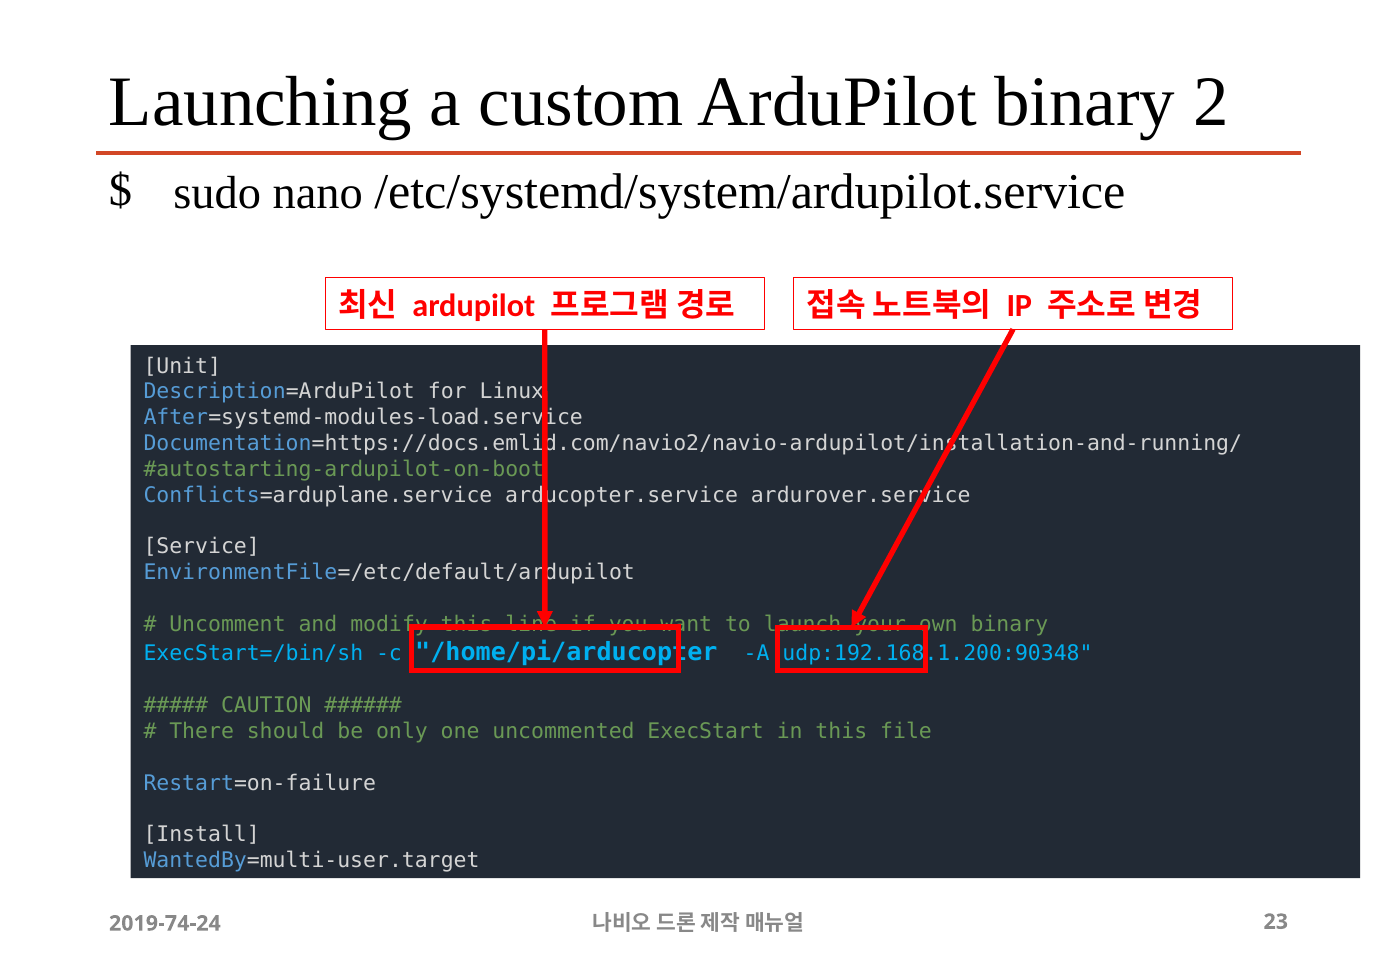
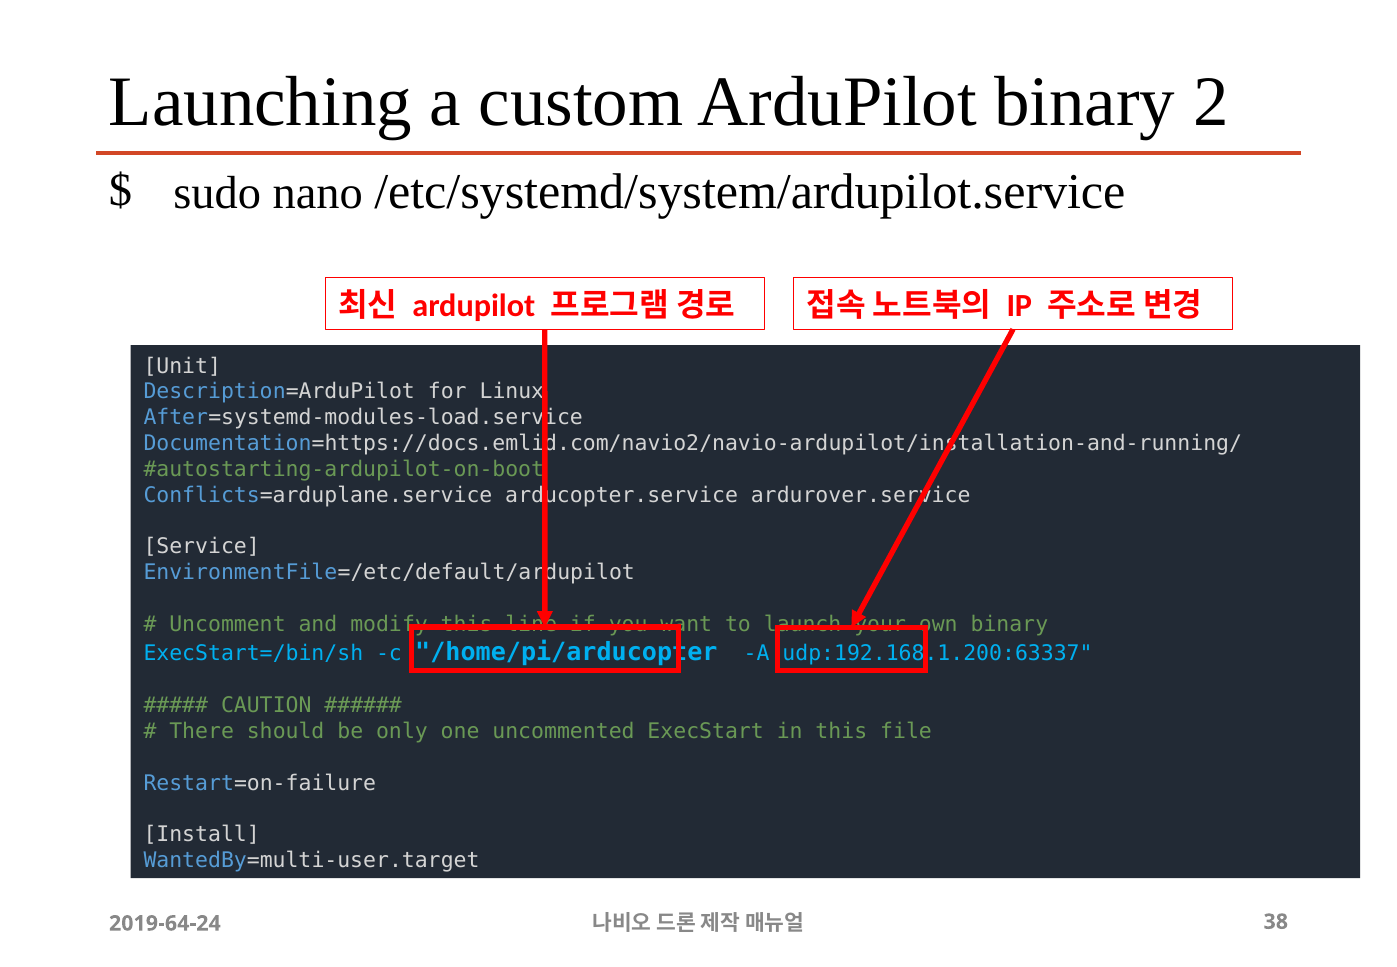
udp:192.168.1.200:90348: udp:192.168.1.200:90348 -> udp:192.168.1.200:63337
2019-74-24: 2019-74-24 -> 2019-64-24
23: 23 -> 38
